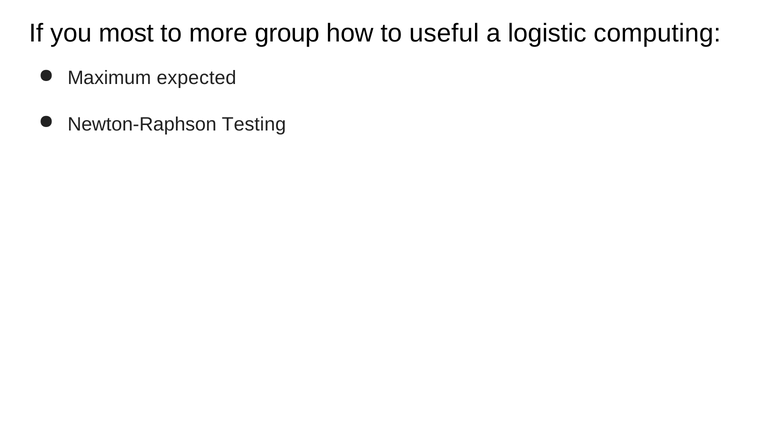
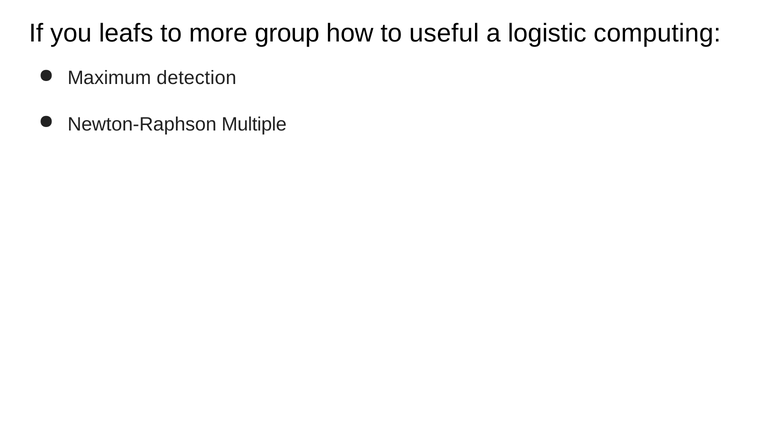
most: most -> leafs
expected: expected -> detection
Testing: Testing -> Multiple
